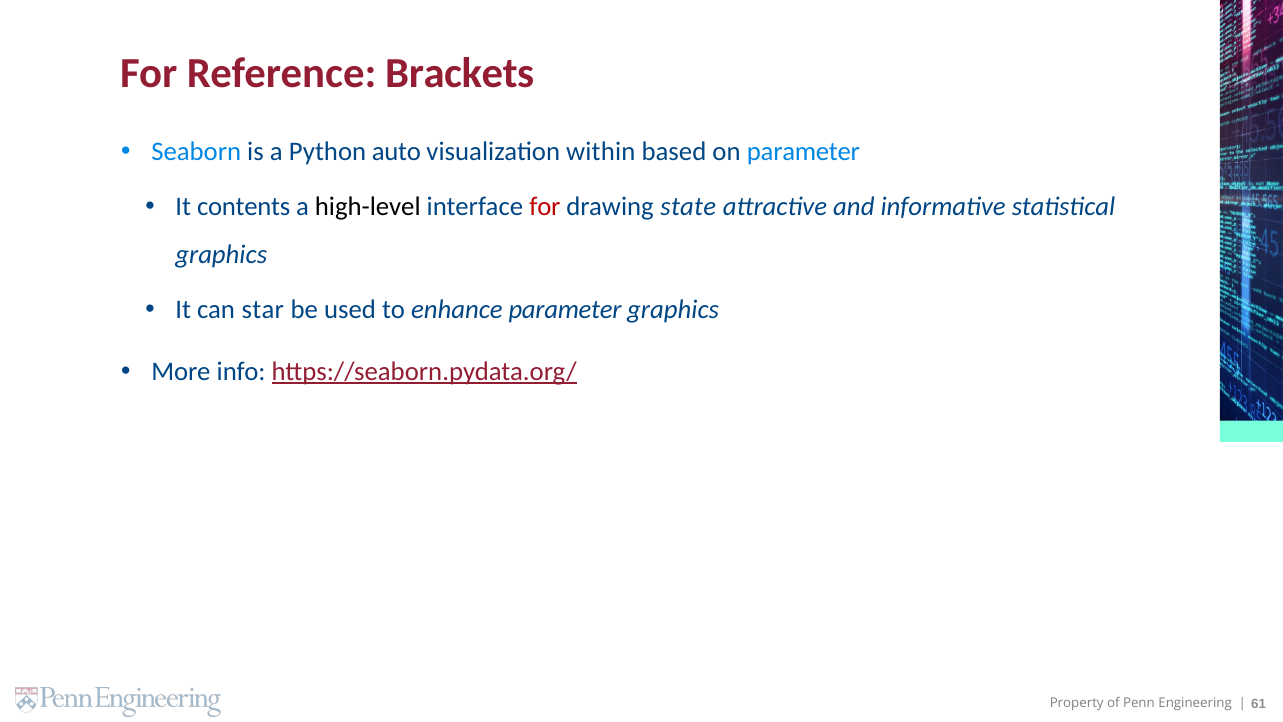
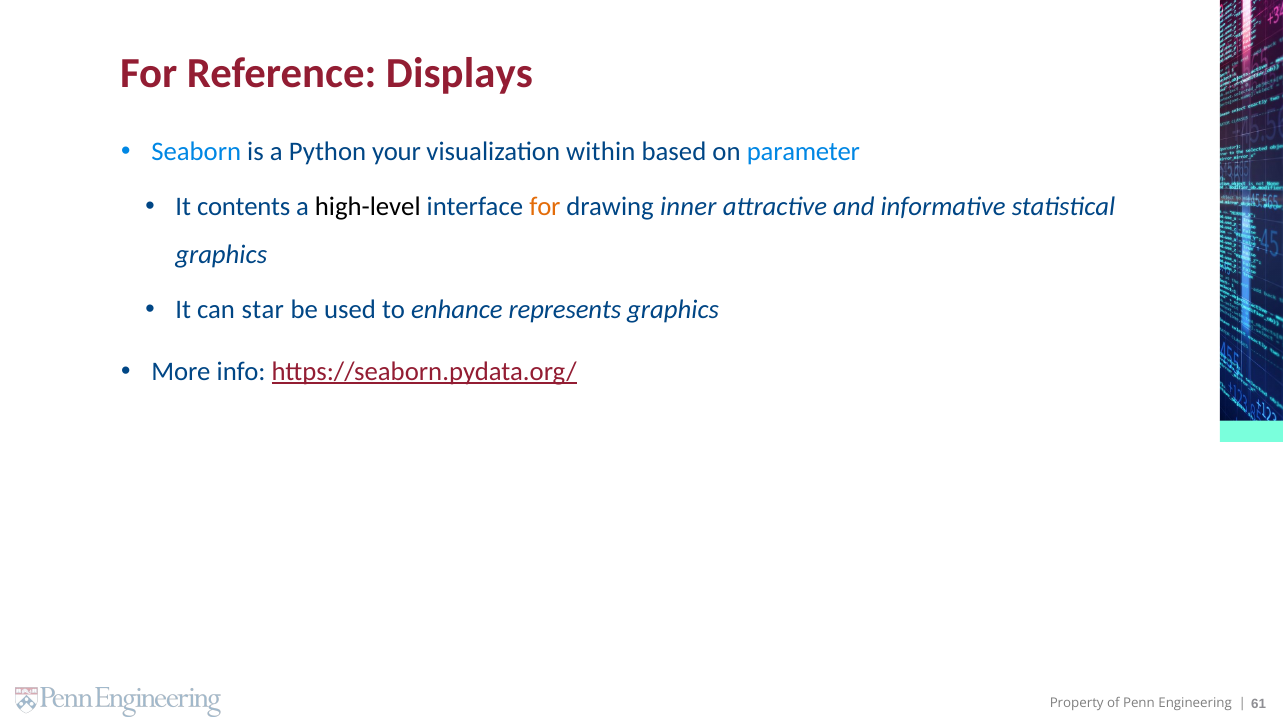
Brackets: Brackets -> Displays
auto: auto -> your
for at (545, 207) colour: red -> orange
state: state -> inner
enhance parameter: parameter -> represents
